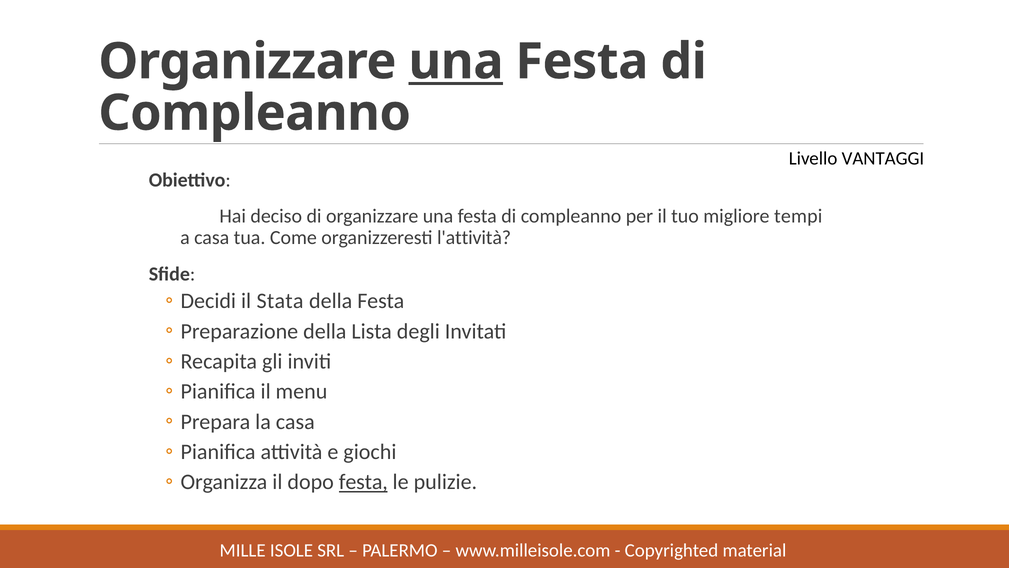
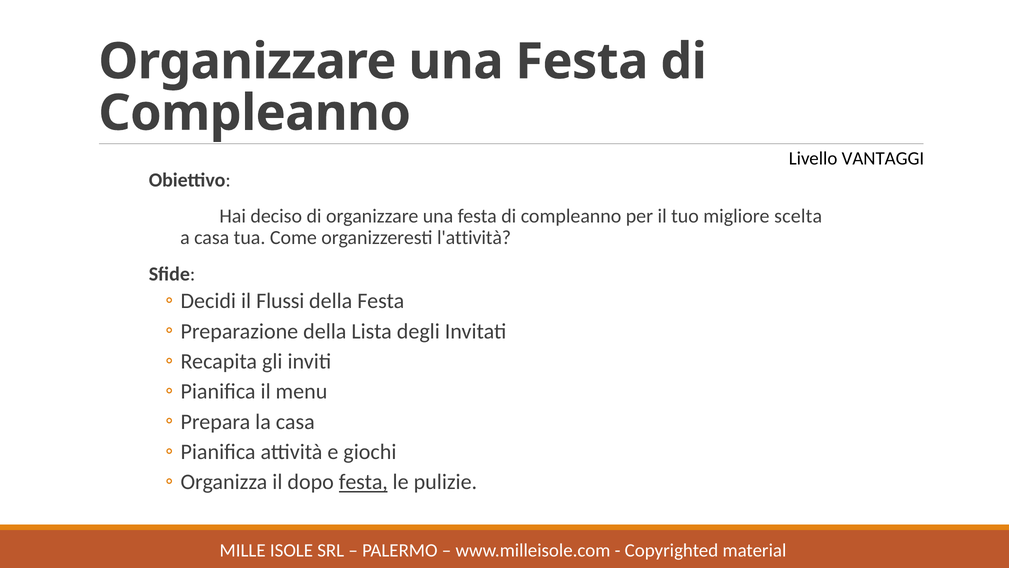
una at (456, 62) underline: present -> none
tempi: tempi -> scelta
Stata: Stata -> Flussi
